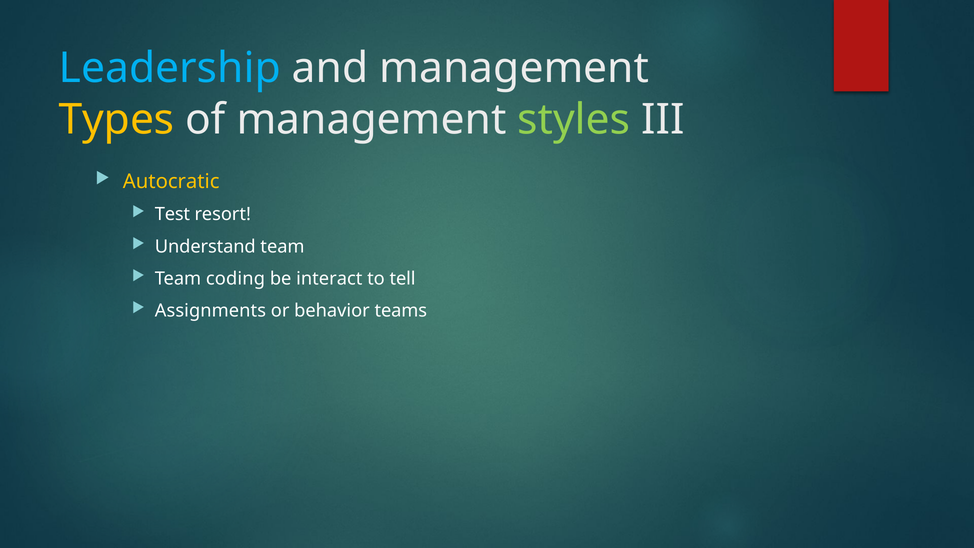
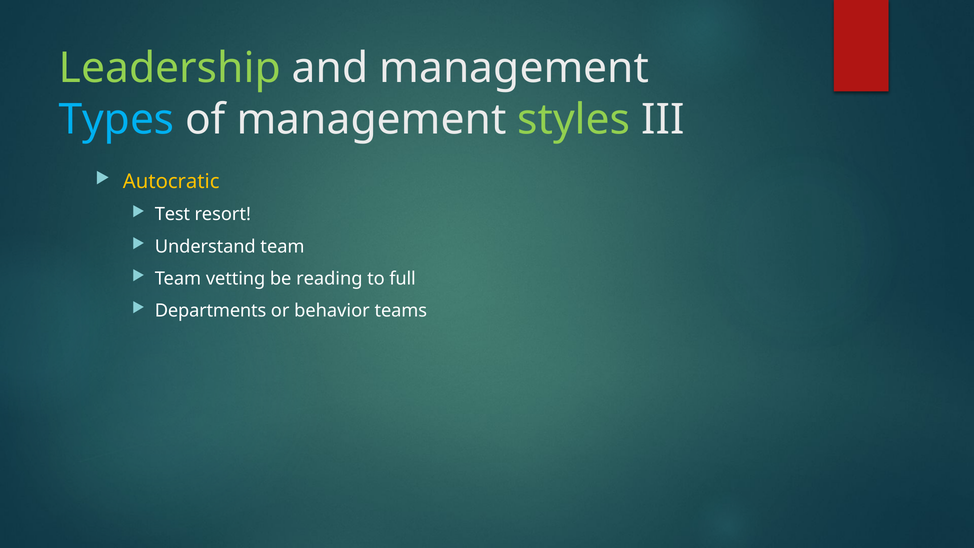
Leadership colour: light blue -> light green
Types colour: yellow -> light blue
coding: coding -> vetting
interact: interact -> reading
tell: tell -> full
Assignments: Assignments -> Departments
